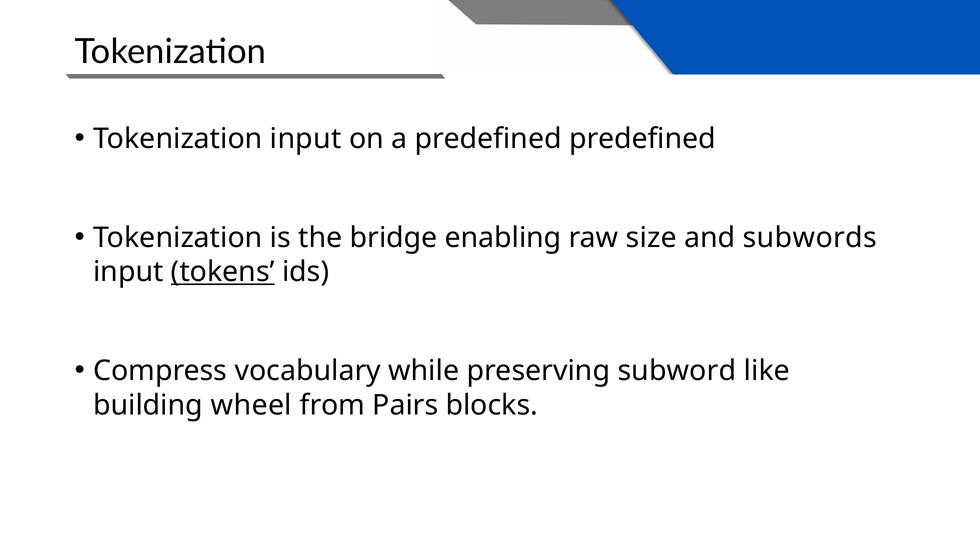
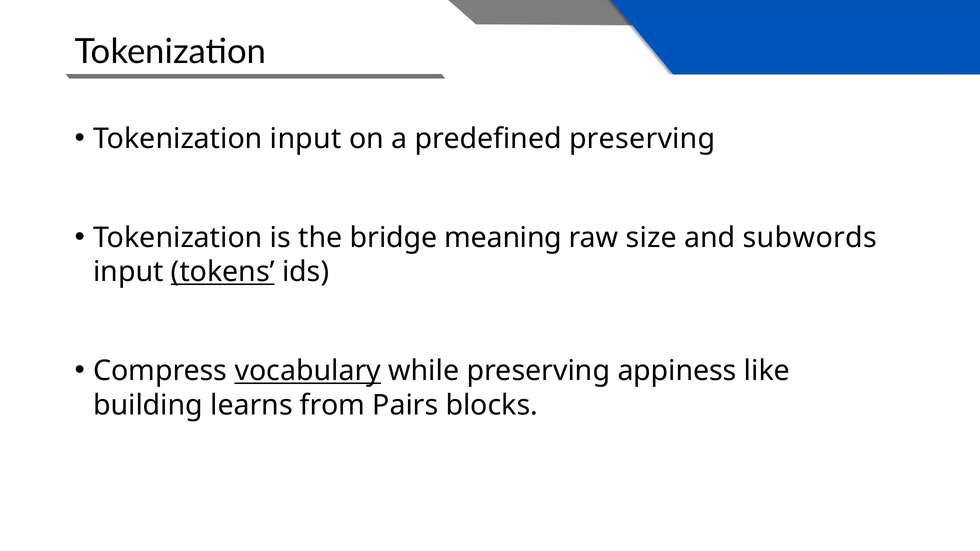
predefined predefined: predefined -> preserving
enabling: enabling -> meaning
vocabulary underline: none -> present
subword: subword -> appiness
wheel: wheel -> learns
